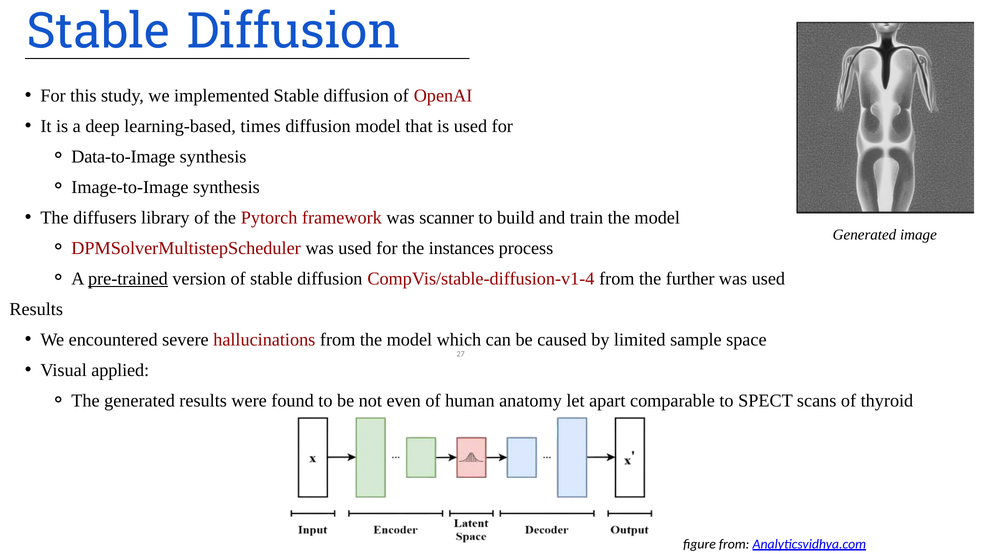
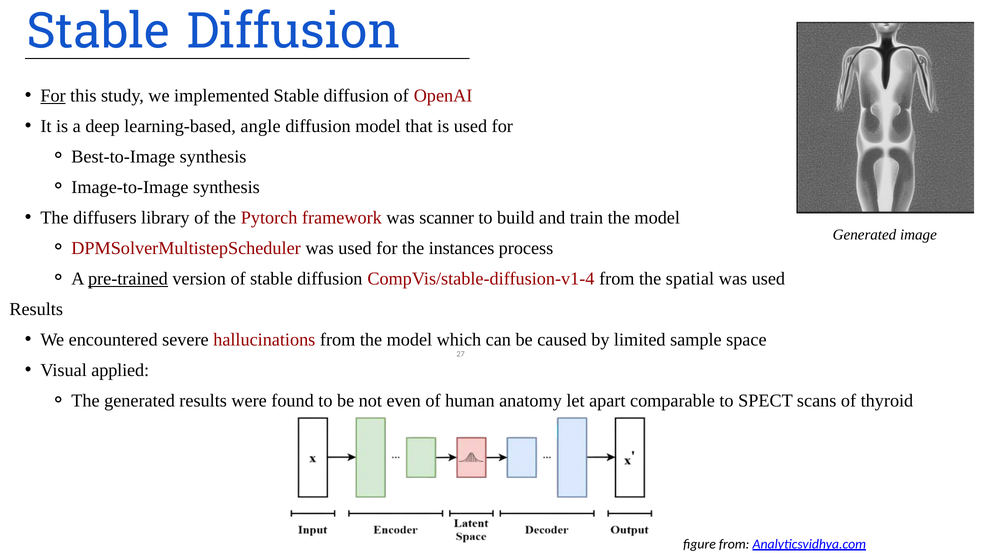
For at (53, 96) underline: none -> present
times: times -> angle
Data-to-Image: Data-to-Image -> Best-to-Image
further: further -> spatial
